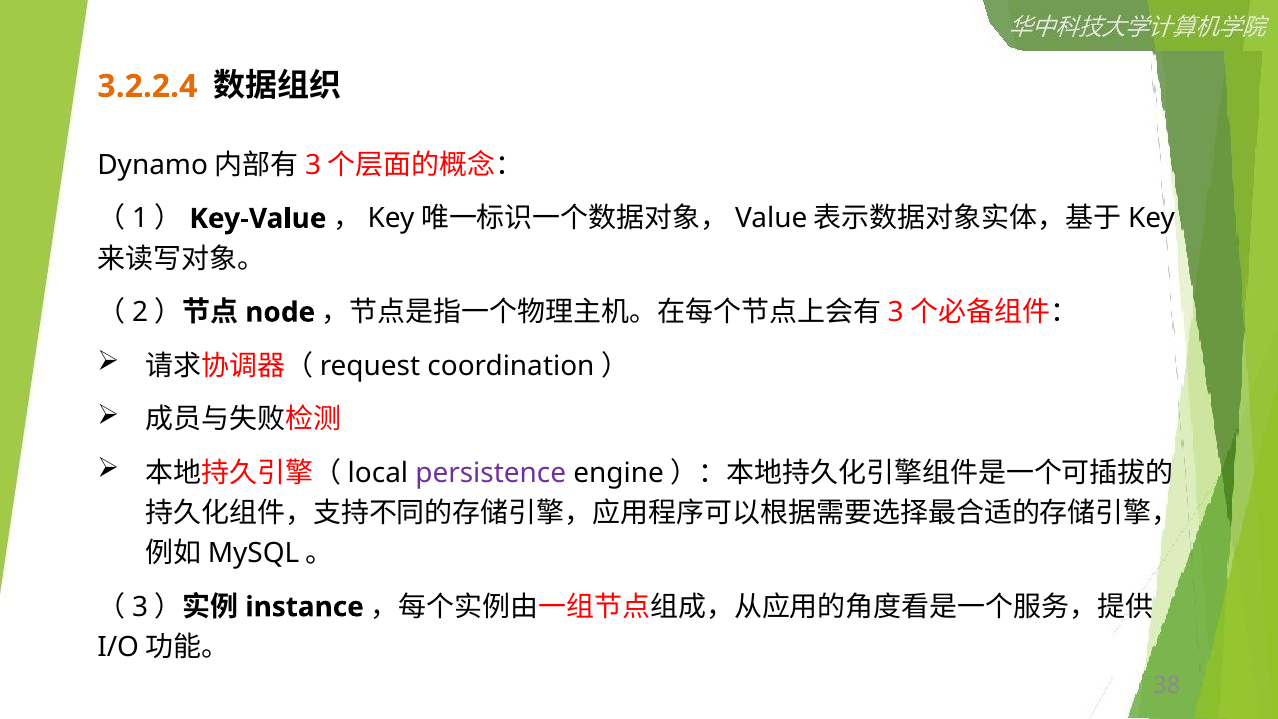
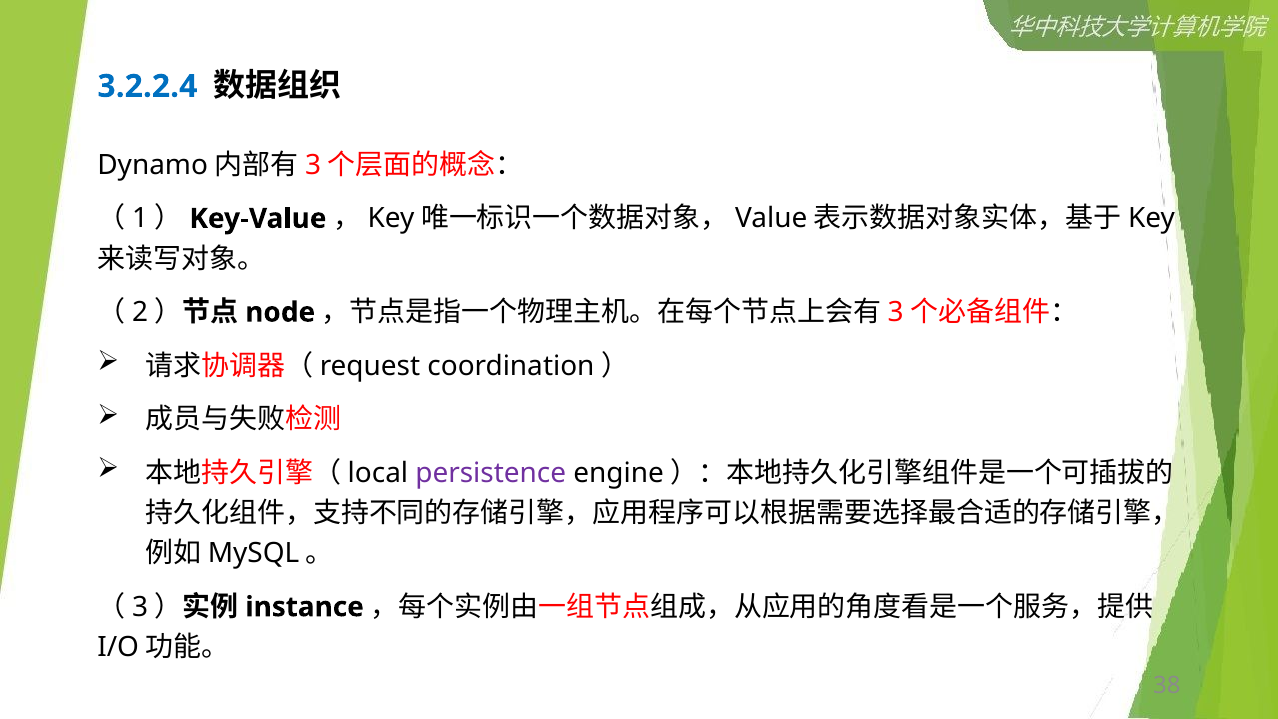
3.2.2.4 colour: orange -> blue
